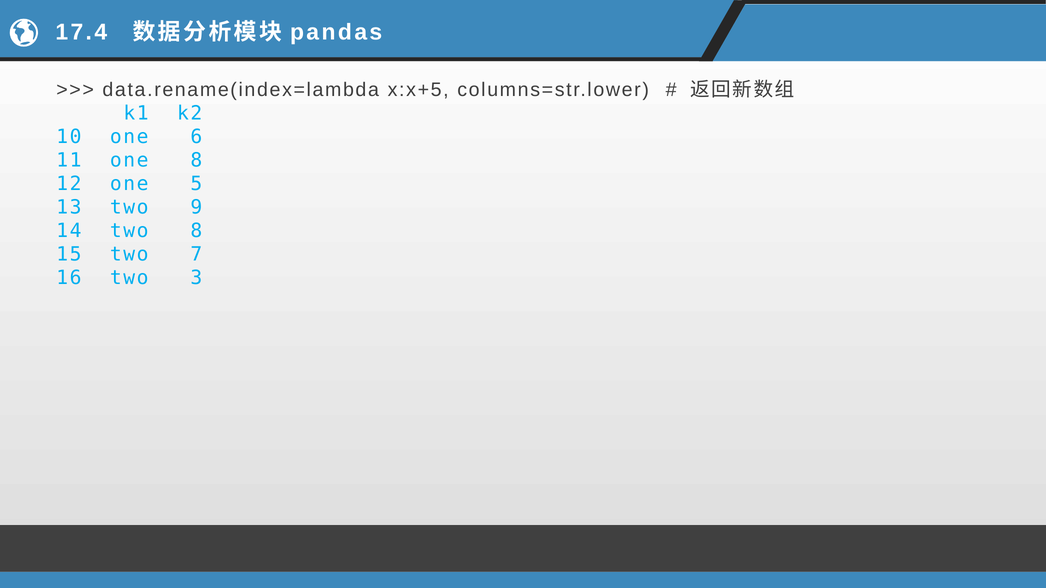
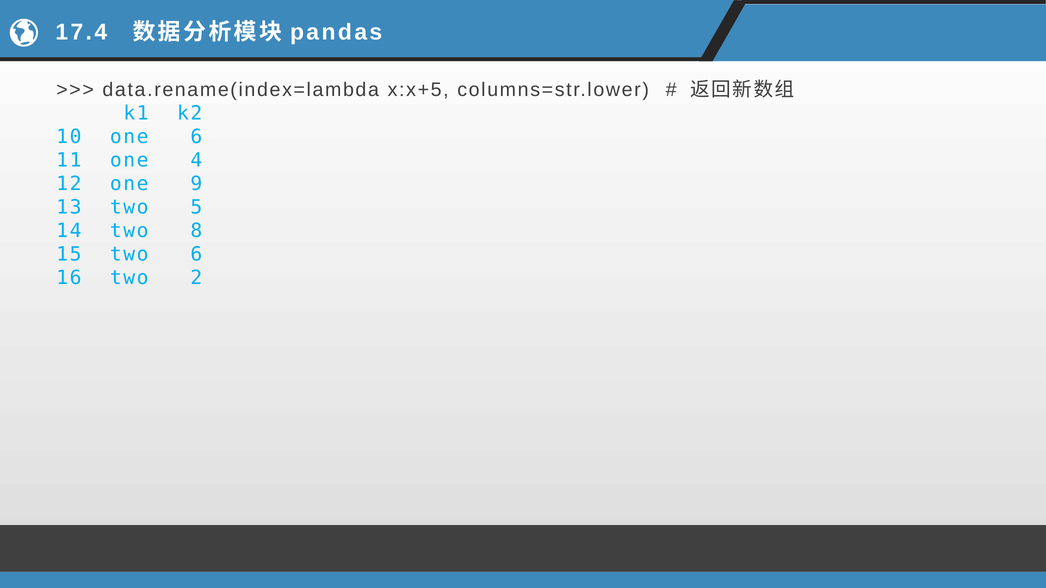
one 8: 8 -> 4
5: 5 -> 9
9: 9 -> 5
two 7: 7 -> 6
3: 3 -> 2
